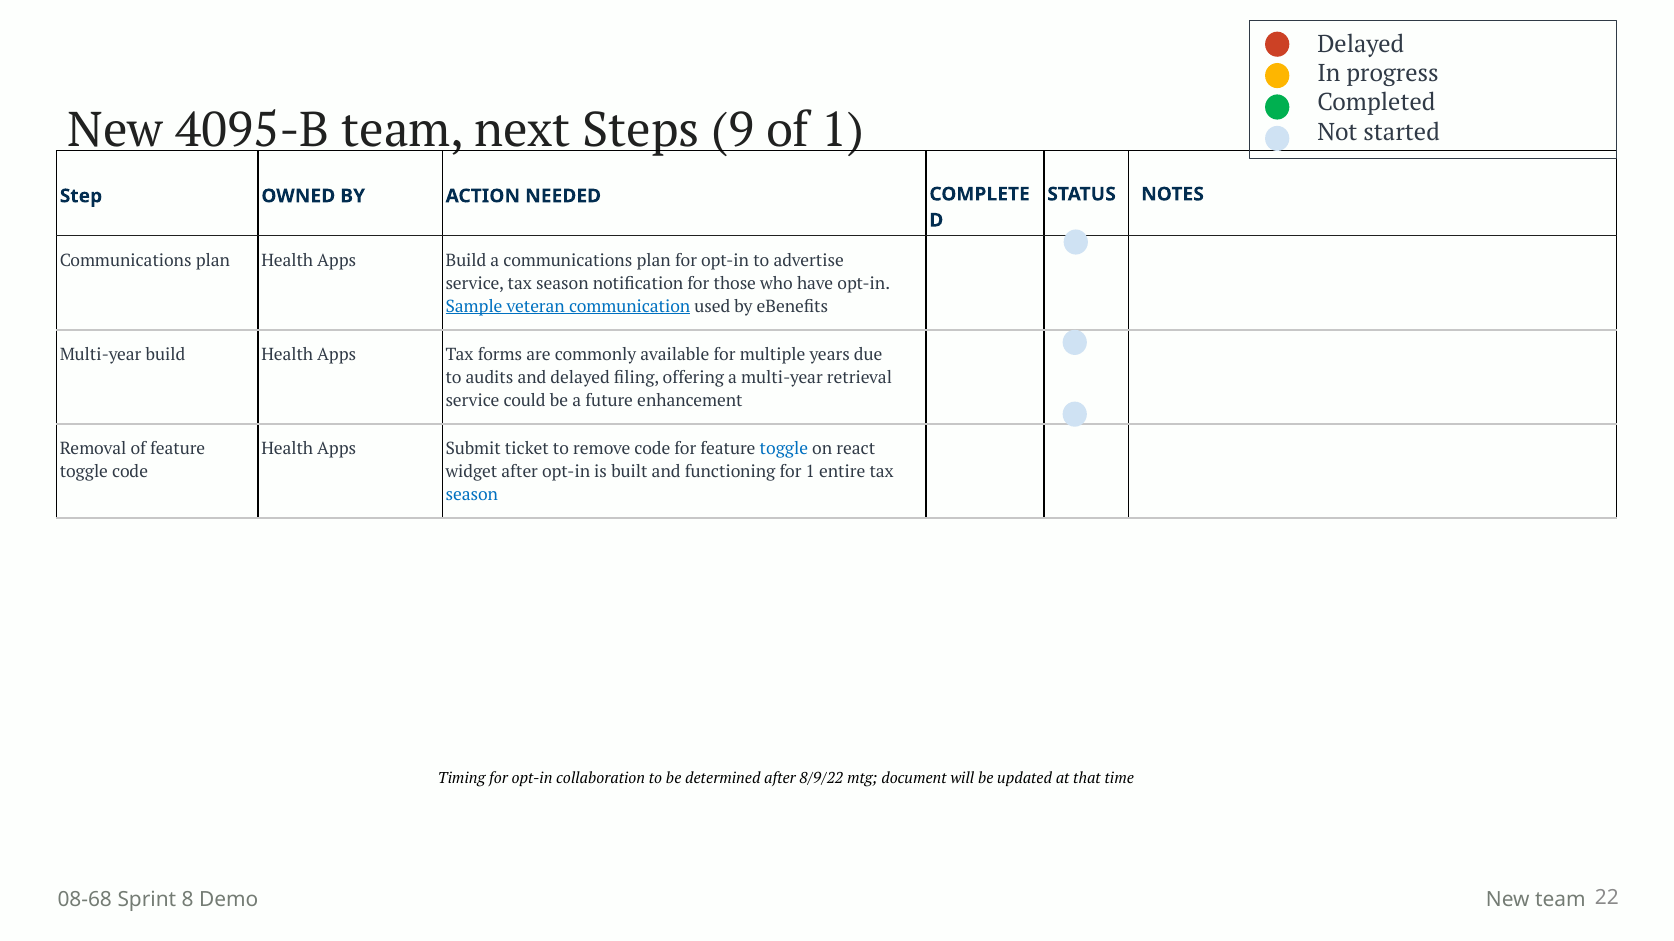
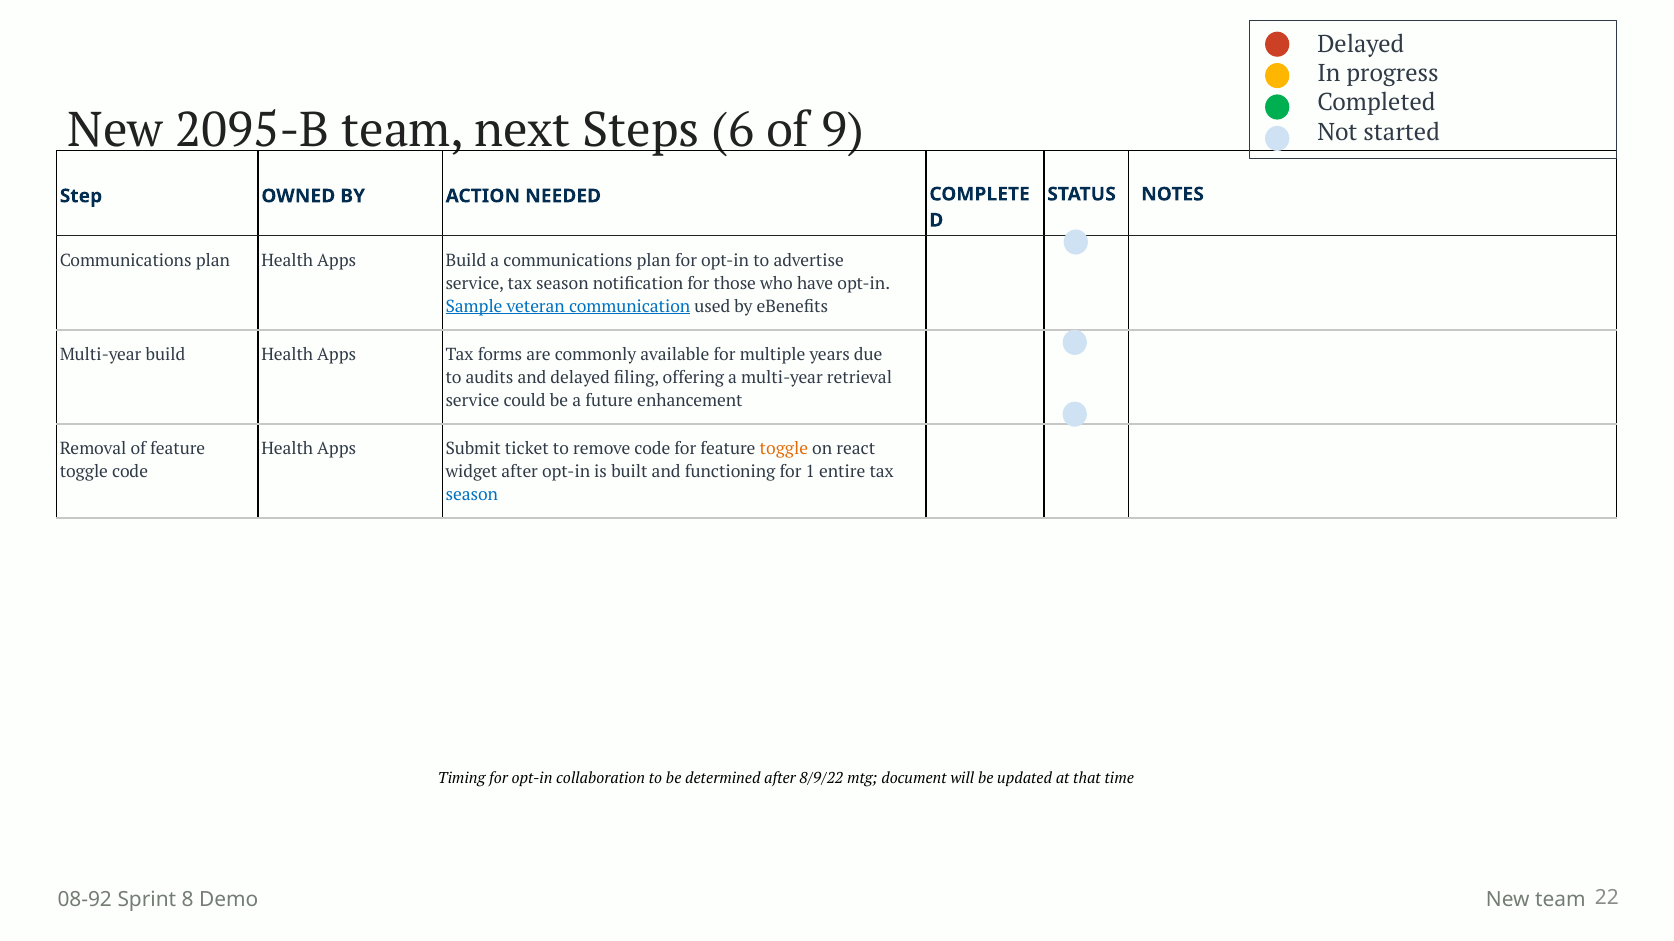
4095-B: 4095-B -> 2095-B
9: 9 -> 6
of 1: 1 -> 9
toggle at (784, 449) colour: blue -> orange
08-68: 08-68 -> 08-92
